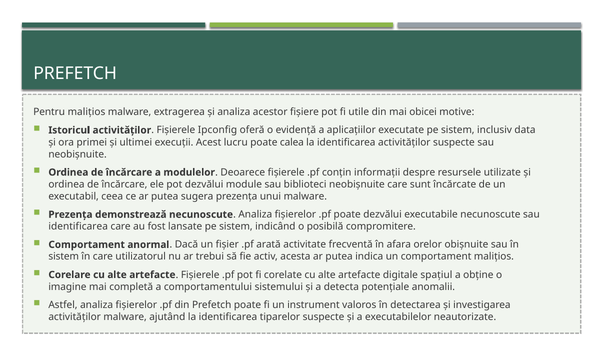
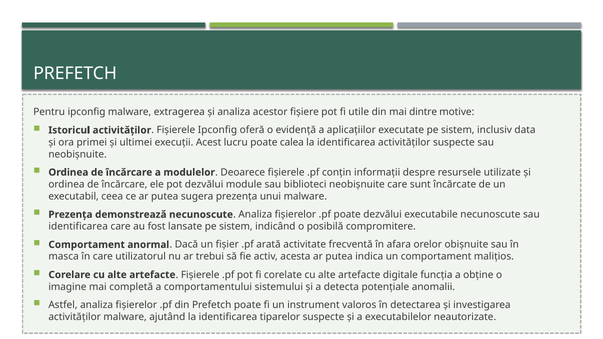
Pentru malițios: malițios -> ipconfig
obicei: obicei -> dintre
sistem at (64, 257): sistem -> masca
spațiul: spațiul -> funcția
